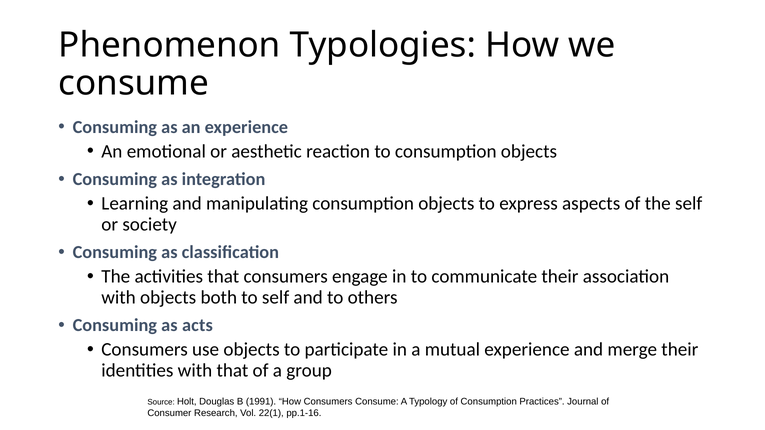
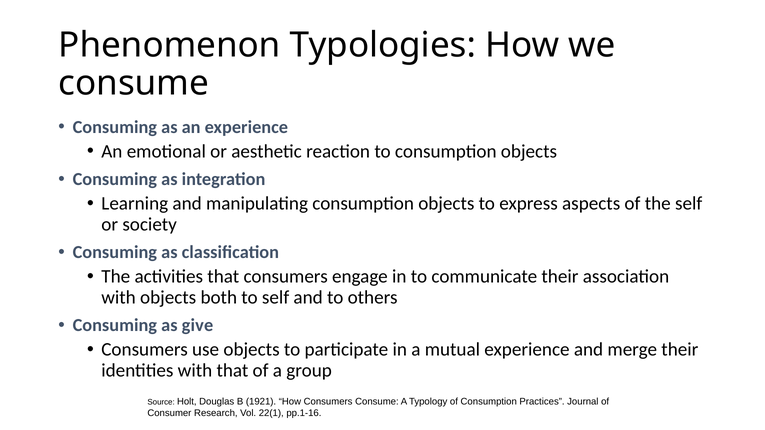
acts: acts -> give
1991: 1991 -> 1921
